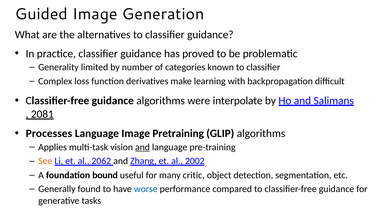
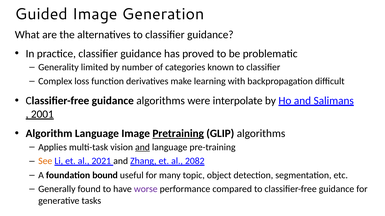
2081: 2081 -> 2001
Processes: Processes -> Algorithm
Pretraining underline: none -> present
2062: 2062 -> 2021
2002: 2002 -> 2082
critic: critic -> topic
worse colour: blue -> purple
